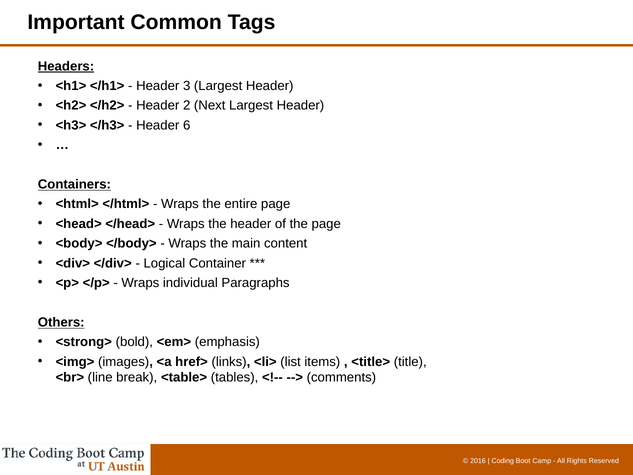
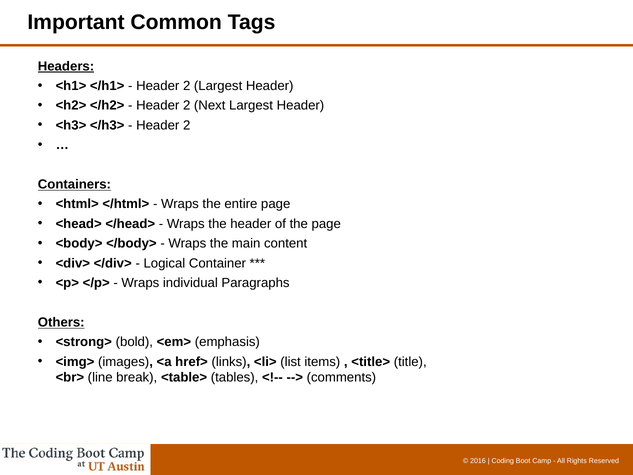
3 at (187, 86): 3 -> 2
6 at (187, 125): 6 -> 2
